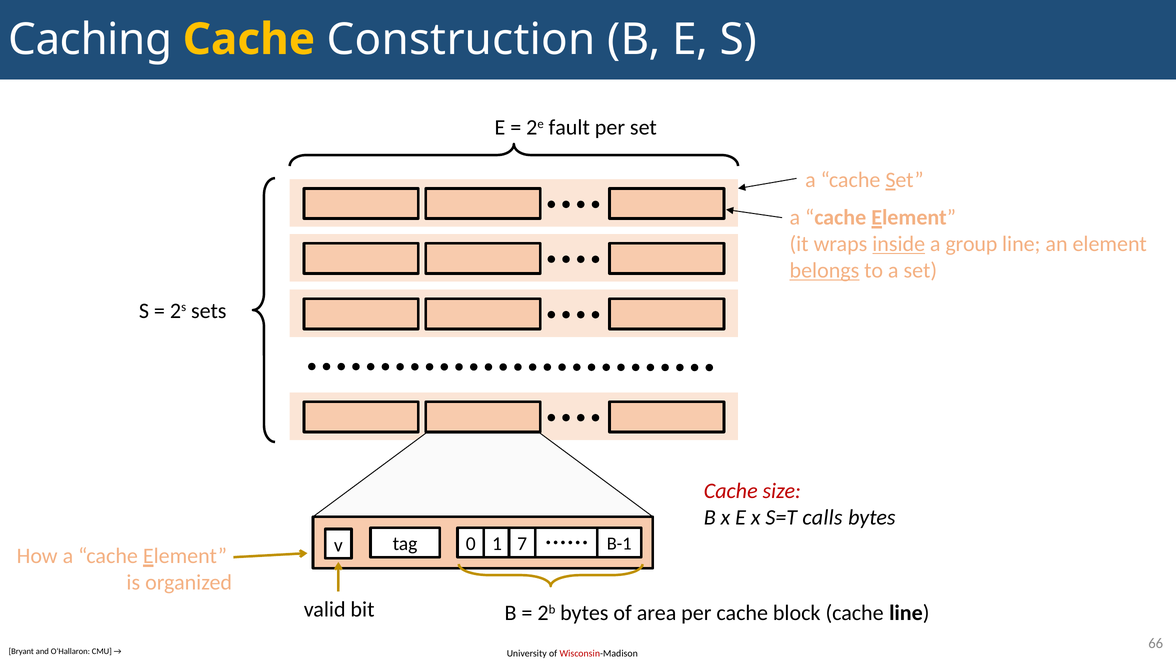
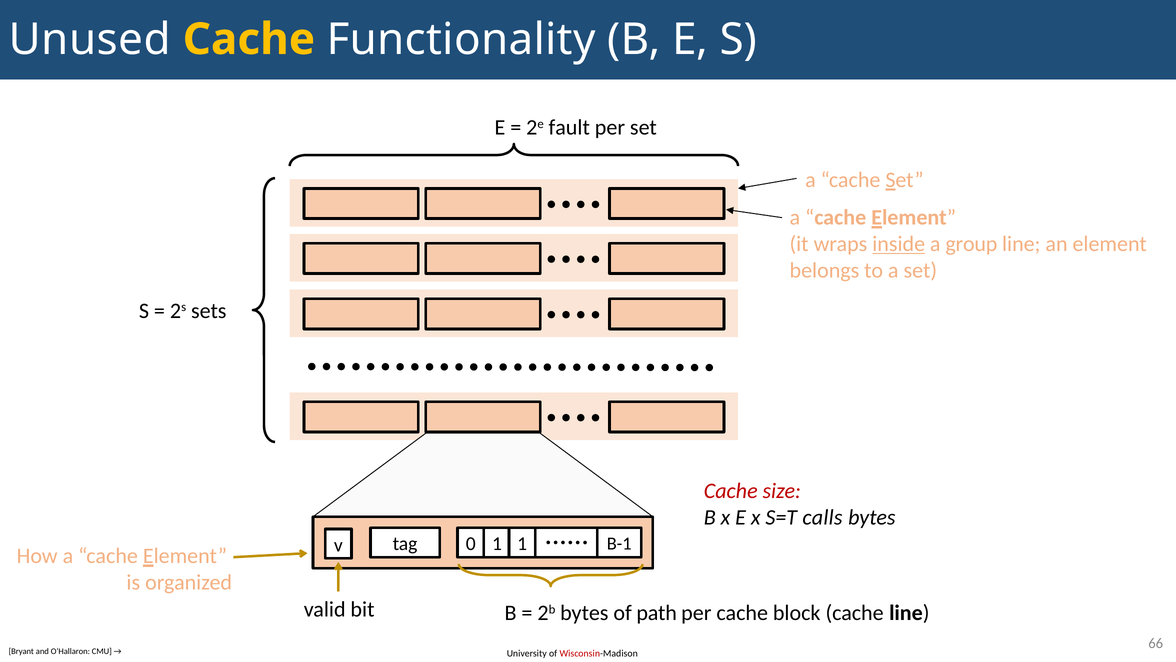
Caching: Caching -> Unused
Construction: Construction -> Functionality
belongs underline: present -> none
1 7: 7 -> 1
area: area -> path
